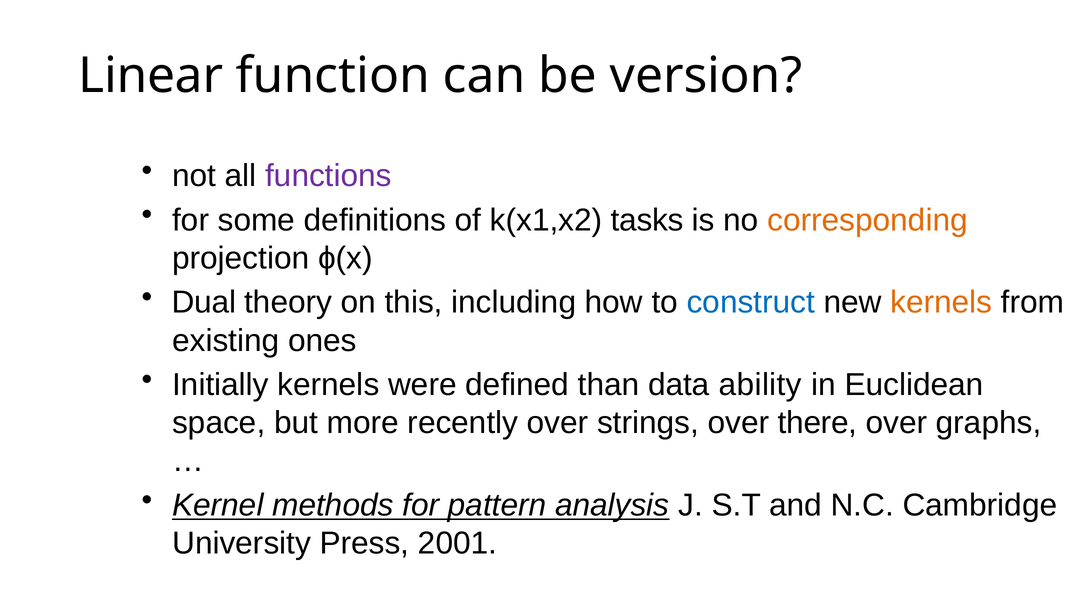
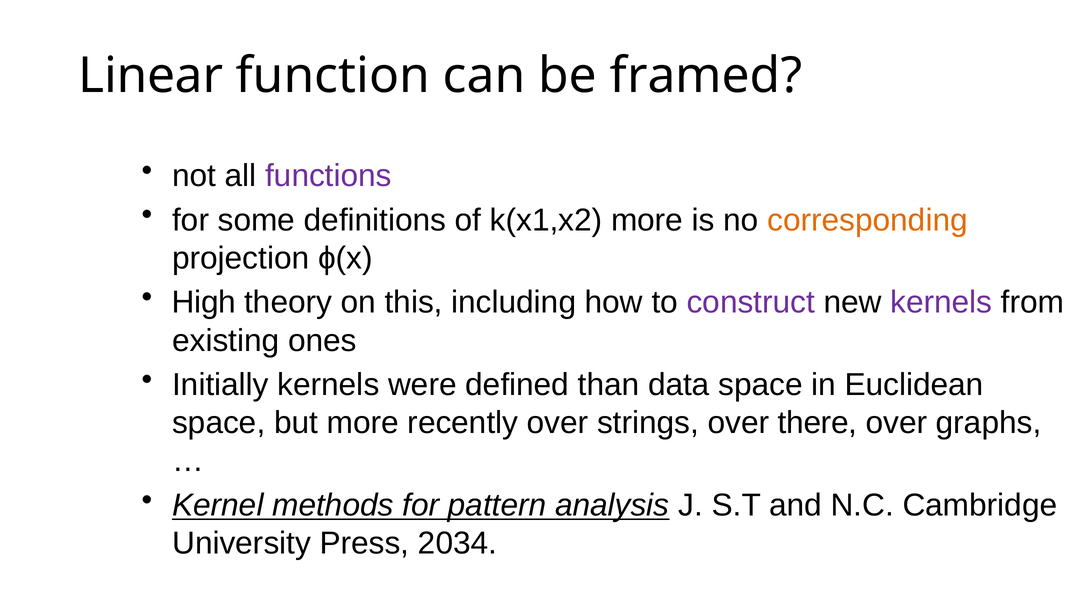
version: version -> framed
k(x1,x2 tasks: tasks -> more
Dual: Dual -> High
construct colour: blue -> purple
kernels at (941, 302) colour: orange -> purple
data ability: ability -> space
2001: 2001 -> 2034
